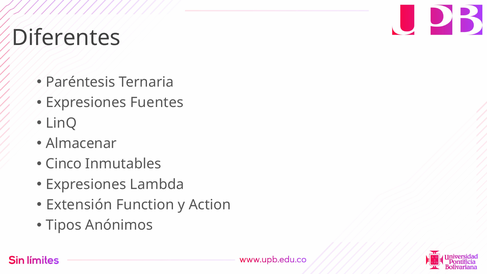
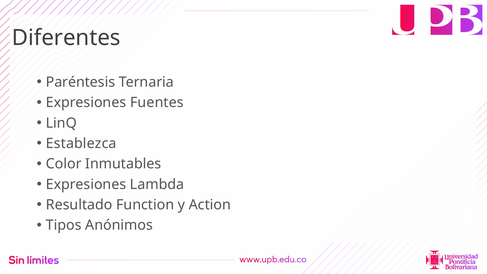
Almacenar: Almacenar -> Establezca
Cinco: Cinco -> Color
Extensión: Extensión -> Resultado
